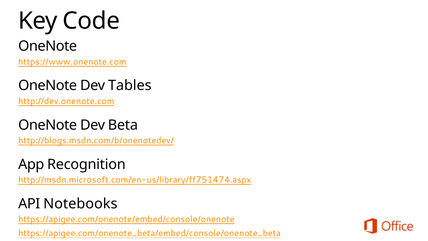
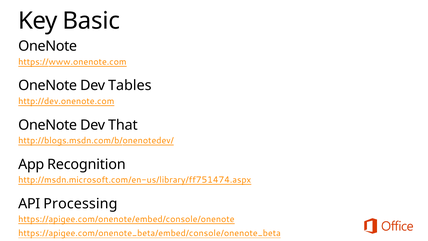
Code: Code -> Basic
Beta: Beta -> That
Notebooks: Notebooks -> Processing
